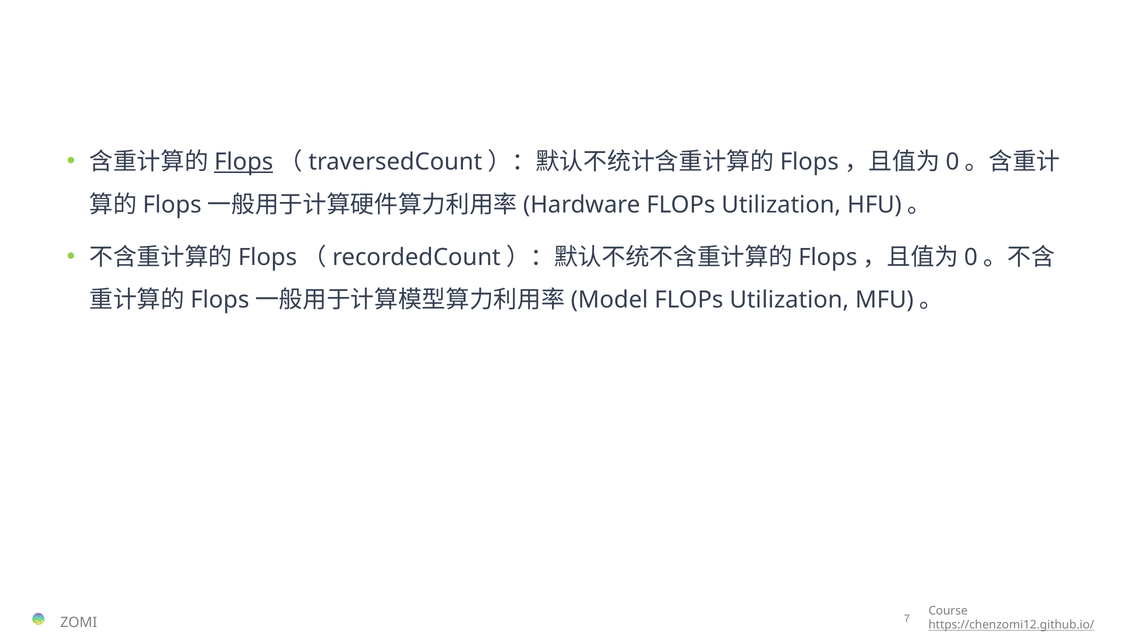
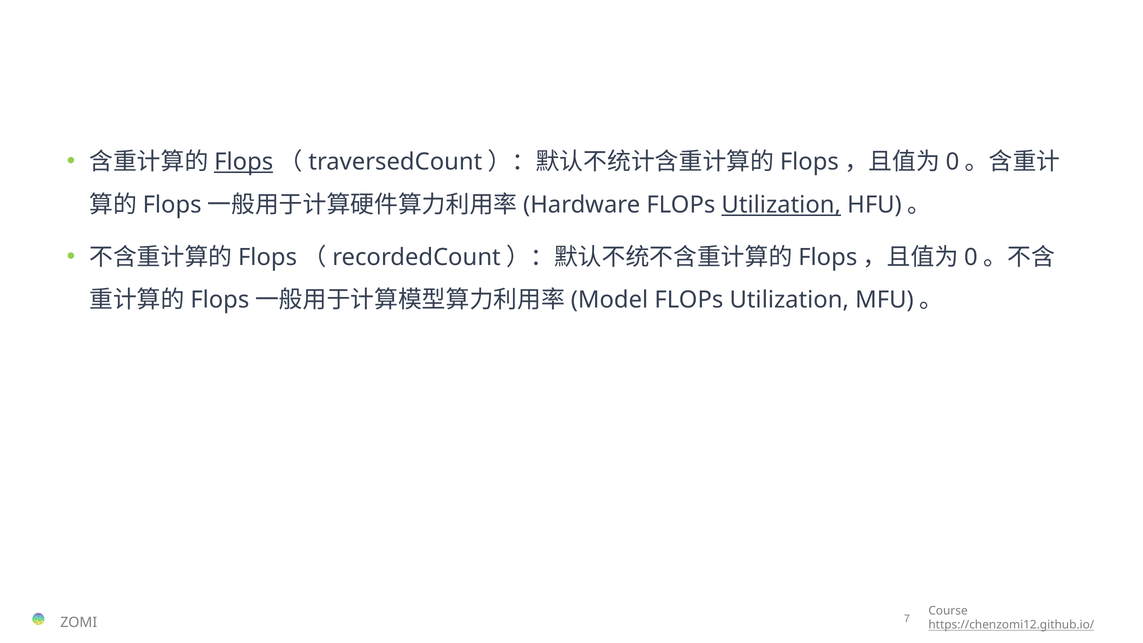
Utilization at (781, 205) underline: none -> present
